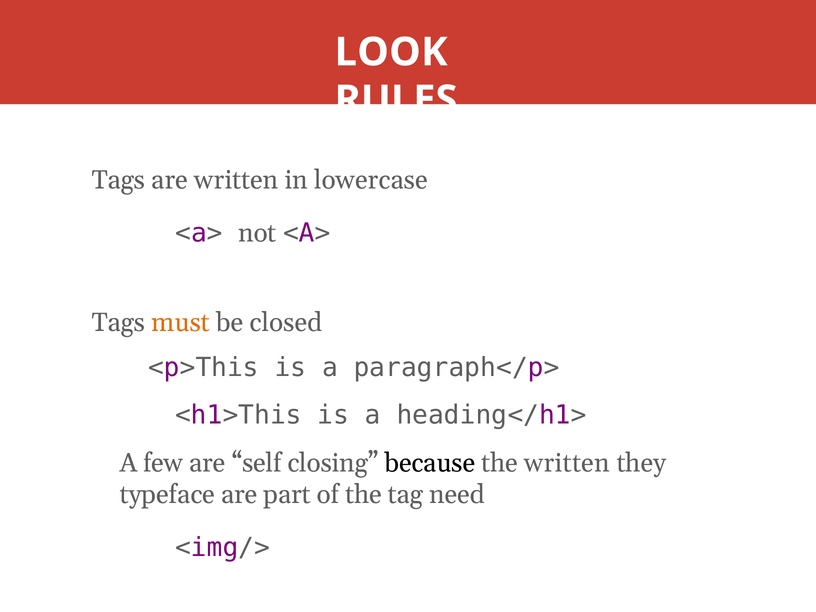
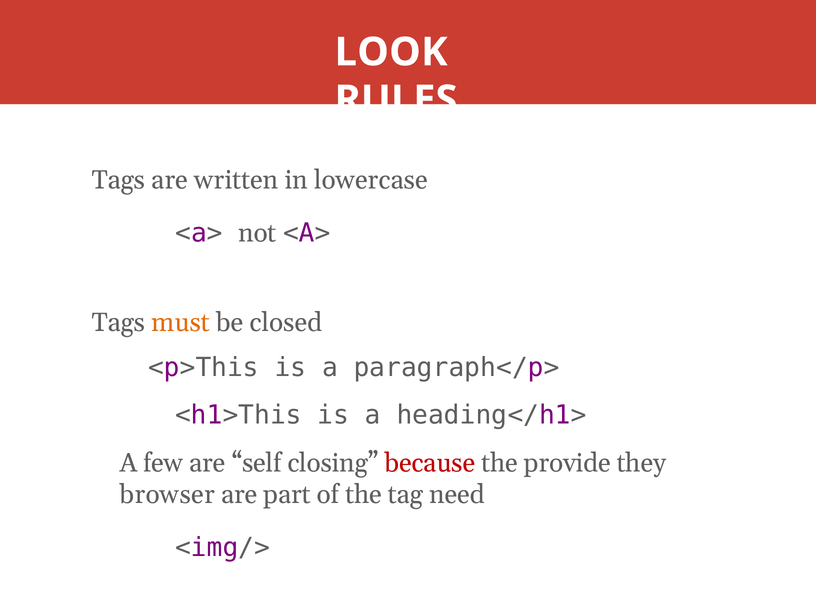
because colour: black -> red
the written: written -> provide
typeface: typeface -> browser
